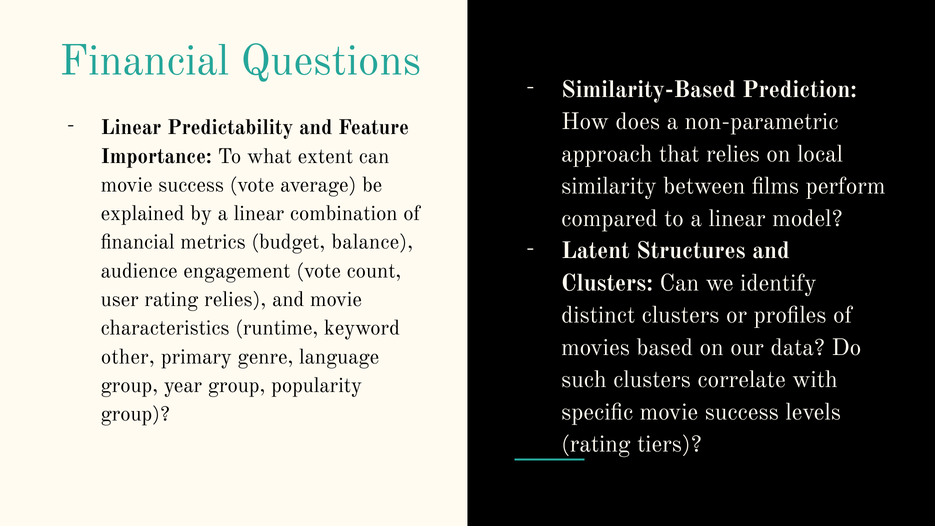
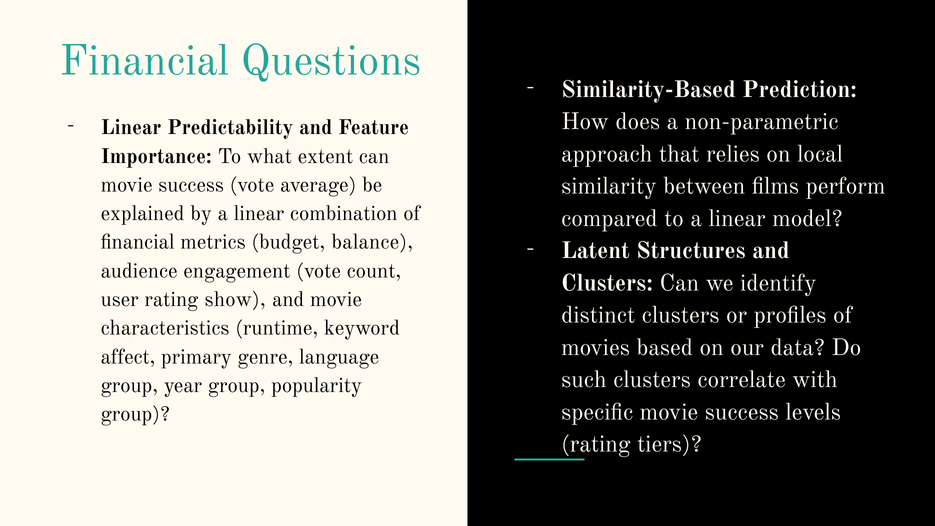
rating relies: relies -> show
other: other -> affect
